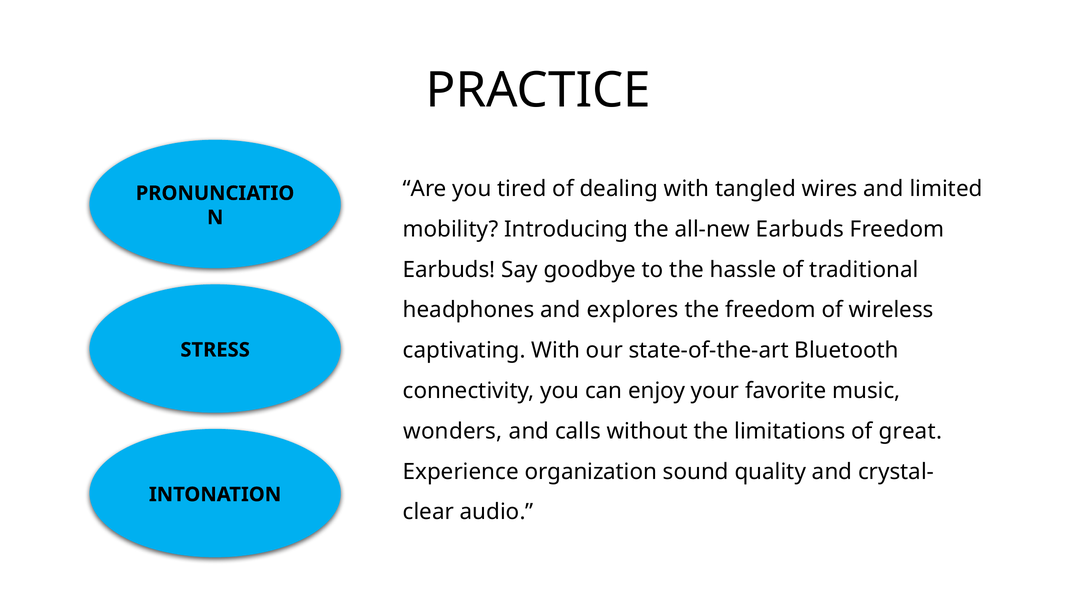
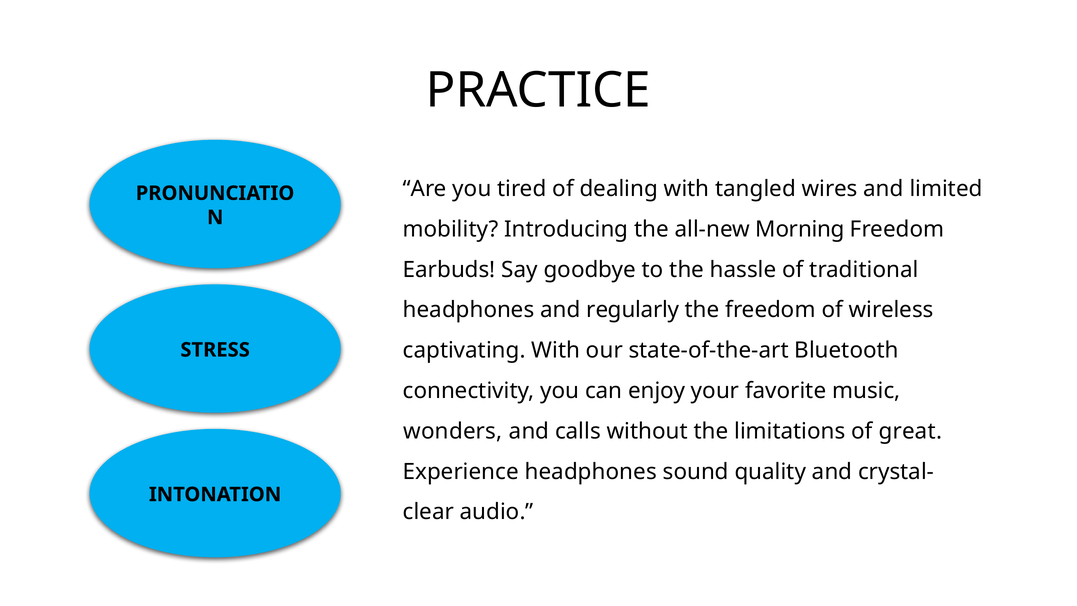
all-new Earbuds: Earbuds -> Morning
explores: explores -> regularly
Experience organization: organization -> headphones
